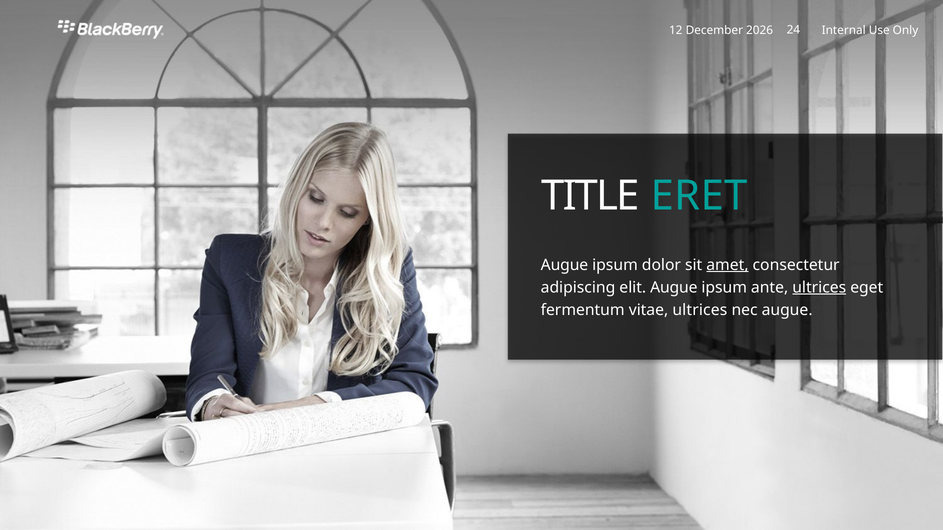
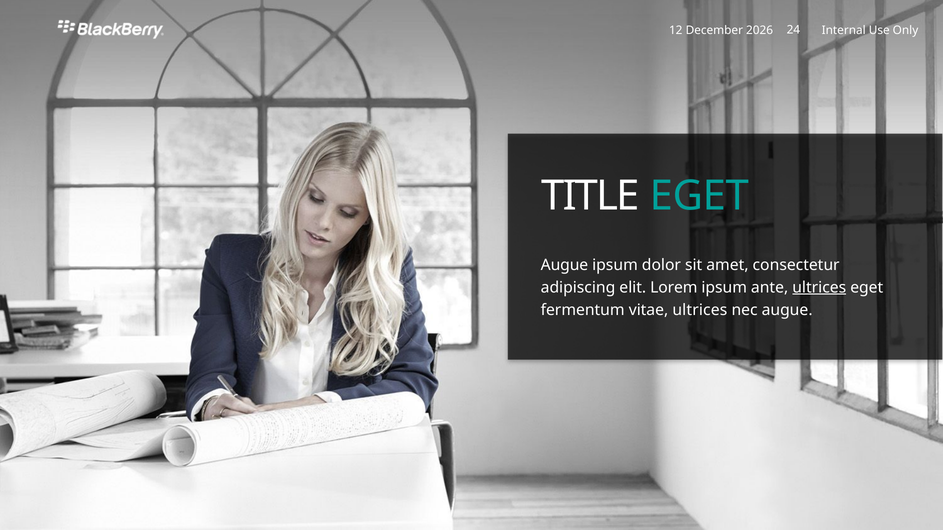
TITLE ERET: ERET -> EGET
amet underline: present -> none
elit Augue: Augue -> Lorem
